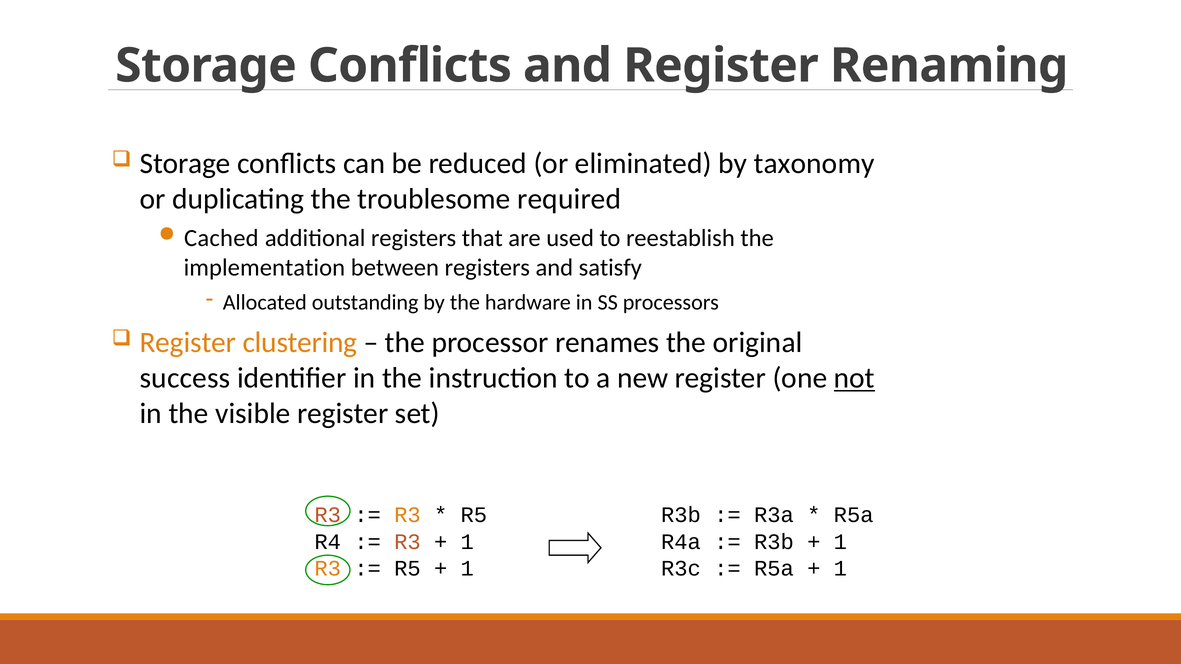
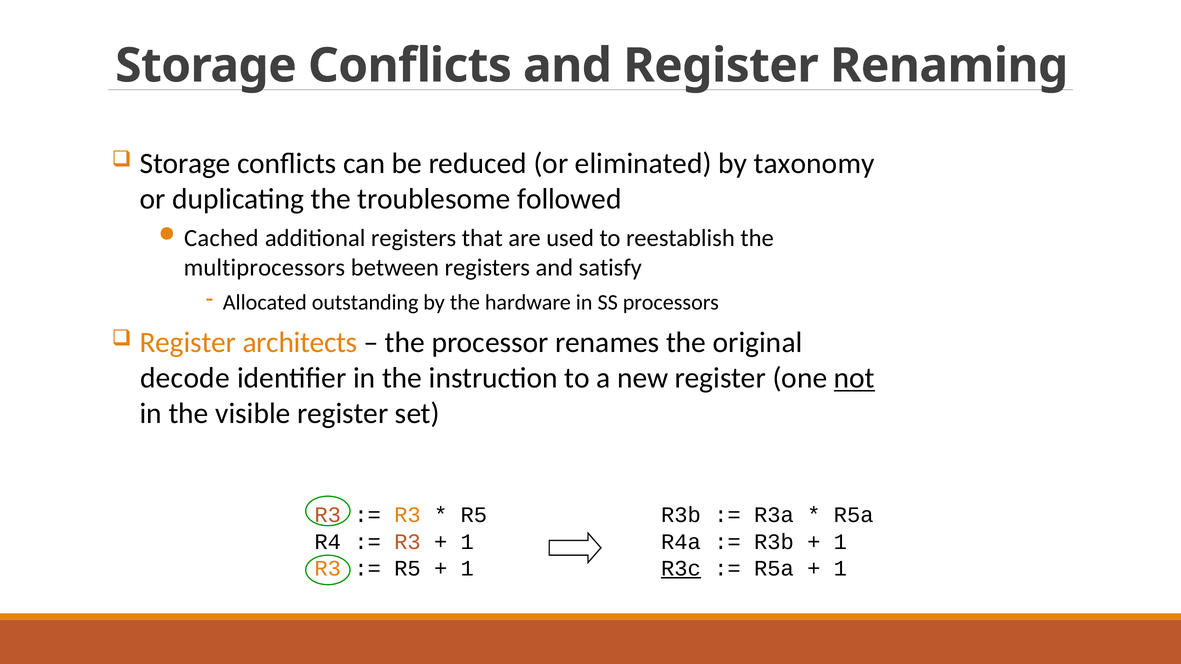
required: required -> followed
implementation: implementation -> multiprocessors
clustering: clustering -> architects
success: success -> decode
R3c underline: none -> present
